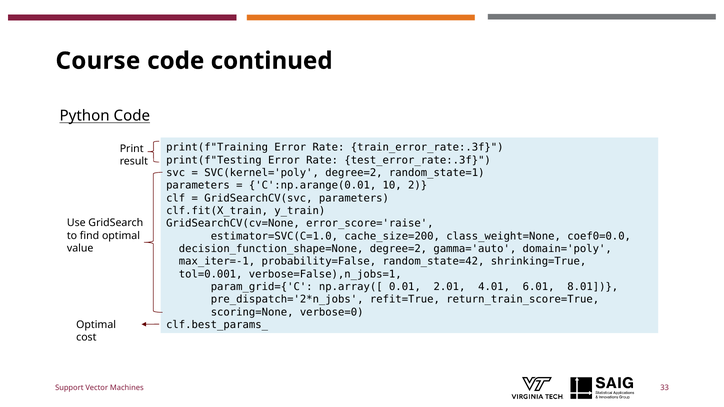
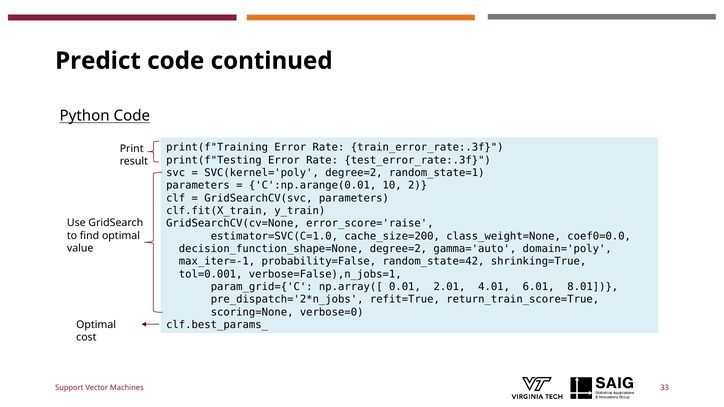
Course: Course -> Predict
